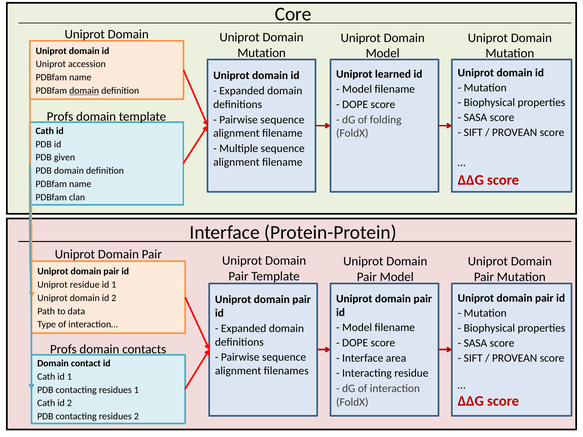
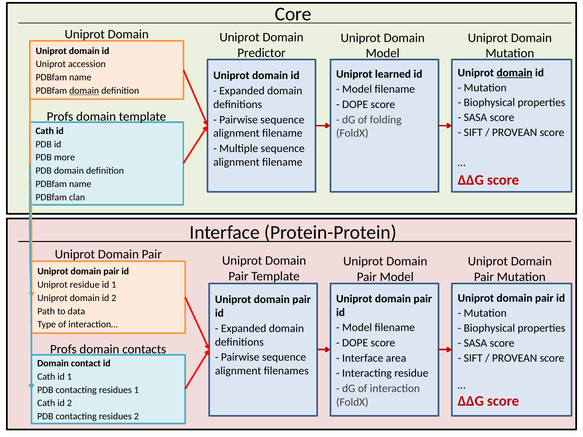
Mutation at (262, 53): Mutation -> Predictor
domain at (515, 73) underline: none -> present
given: given -> more
